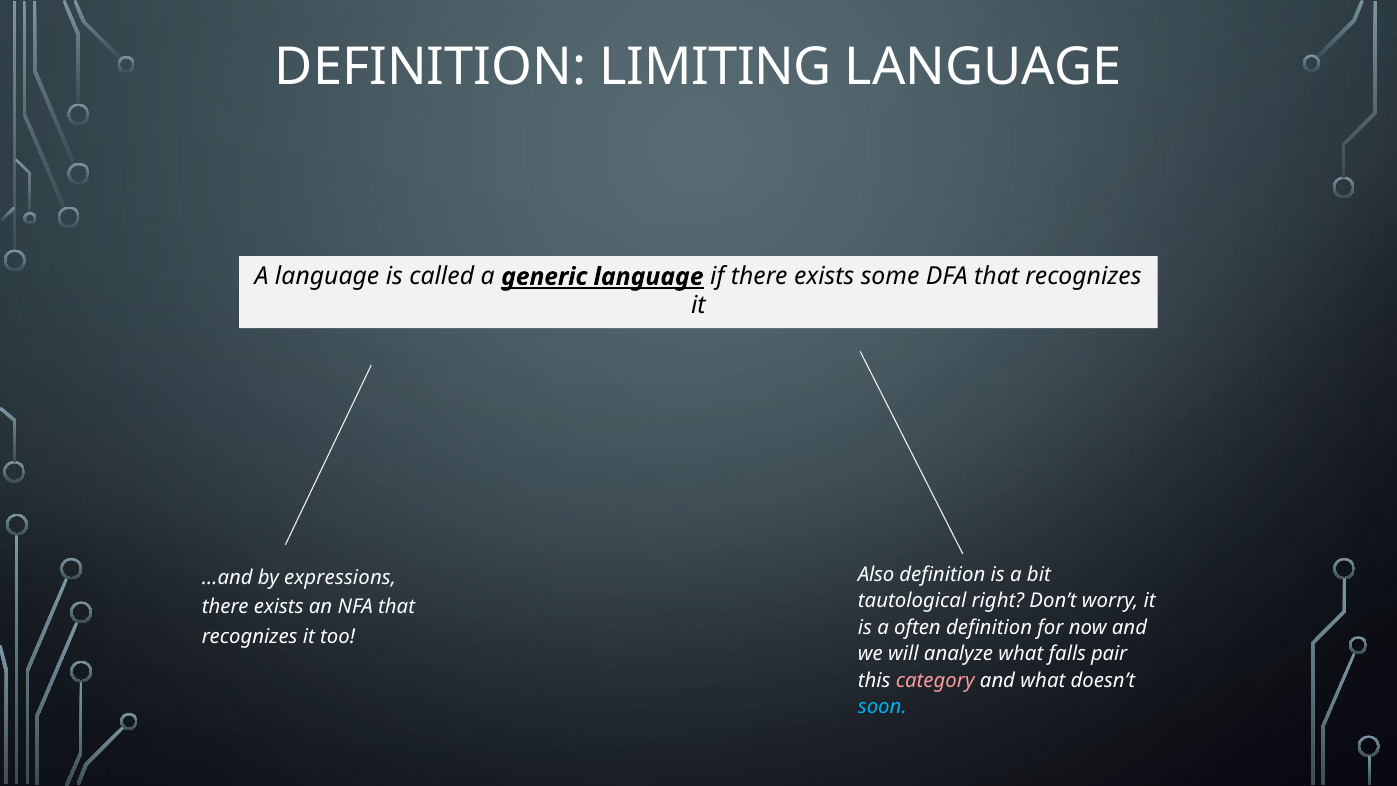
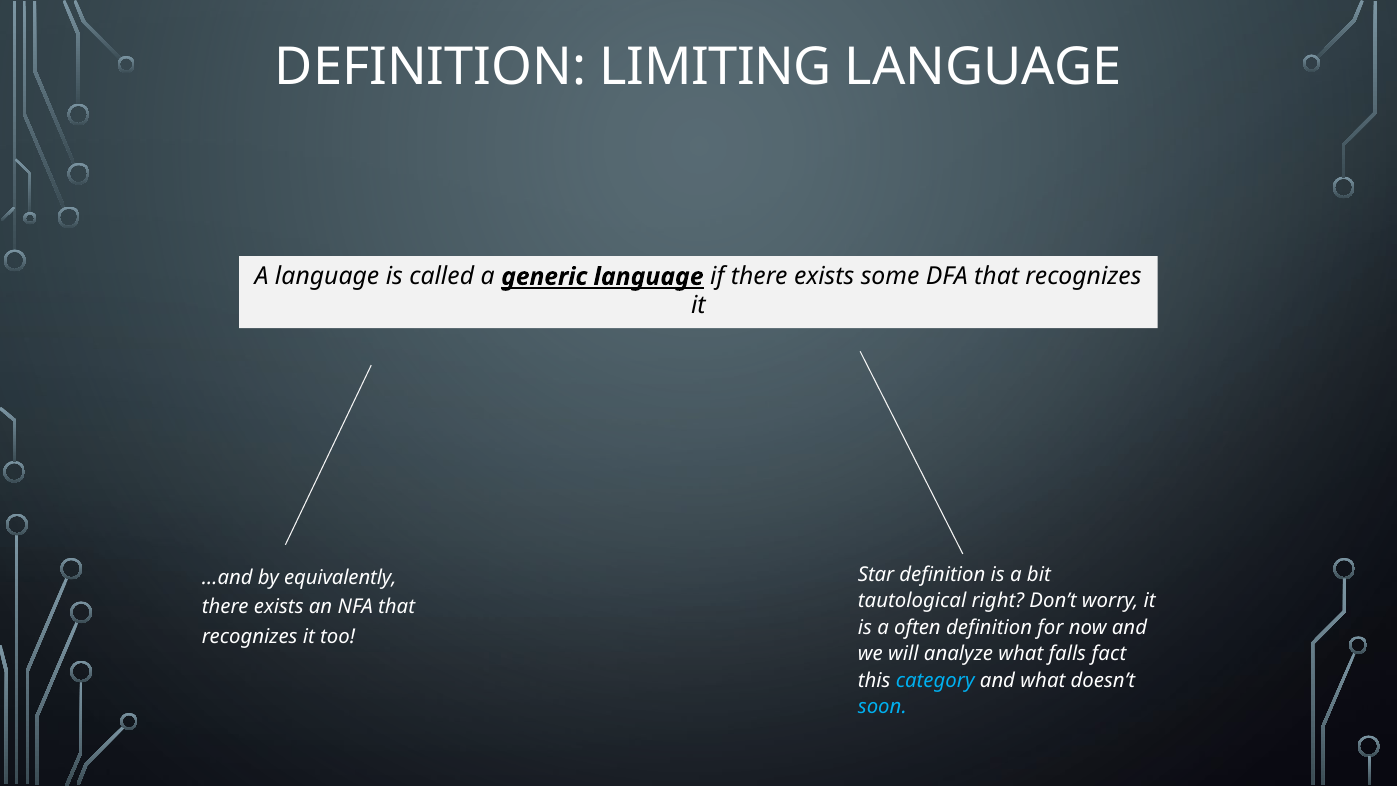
Also: Also -> Star
expressions: expressions -> equivalently
pair: pair -> fact
category colour: pink -> light blue
